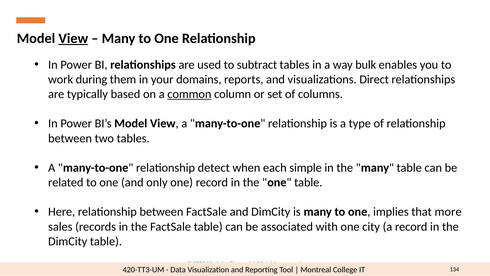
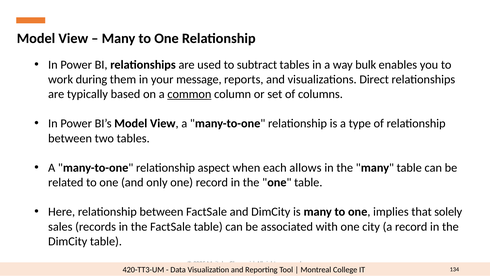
View at (73, 38) underline: present -> none
domains: domains -> message
detect: detect -> aspect
simple: simple -> allows
more: more -> solely
